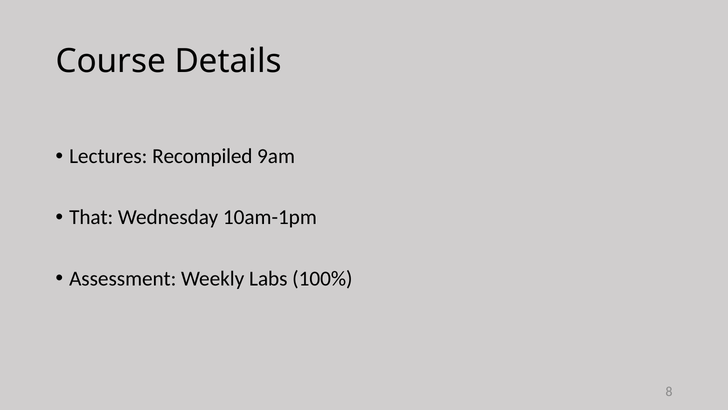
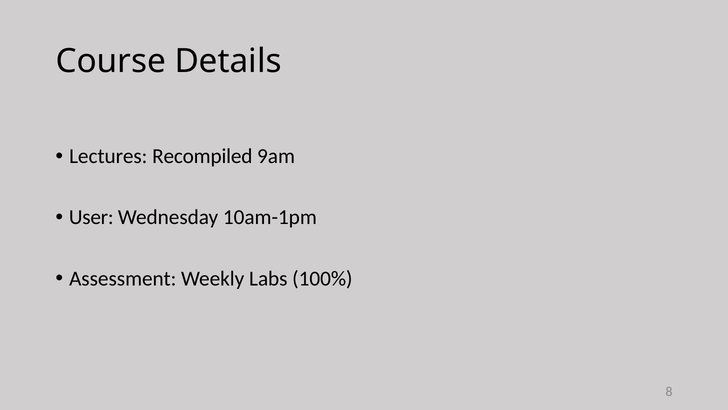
That: That -> User
